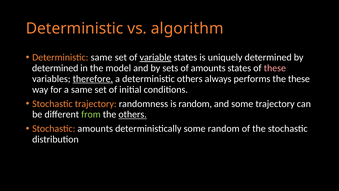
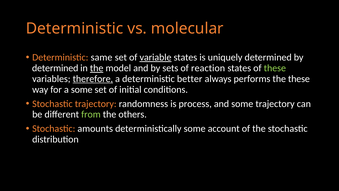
algorithm: algorithm -> molecular
the at (97, 68) underline: none -> present
of amounts: amounts -> reaction
these at (275, 68) colour: pink -> light green
deterministic others: others -> better
a same: same -> some
is random: random -> process
others at (133, 114) underline: present -> none
some random: random -> account
